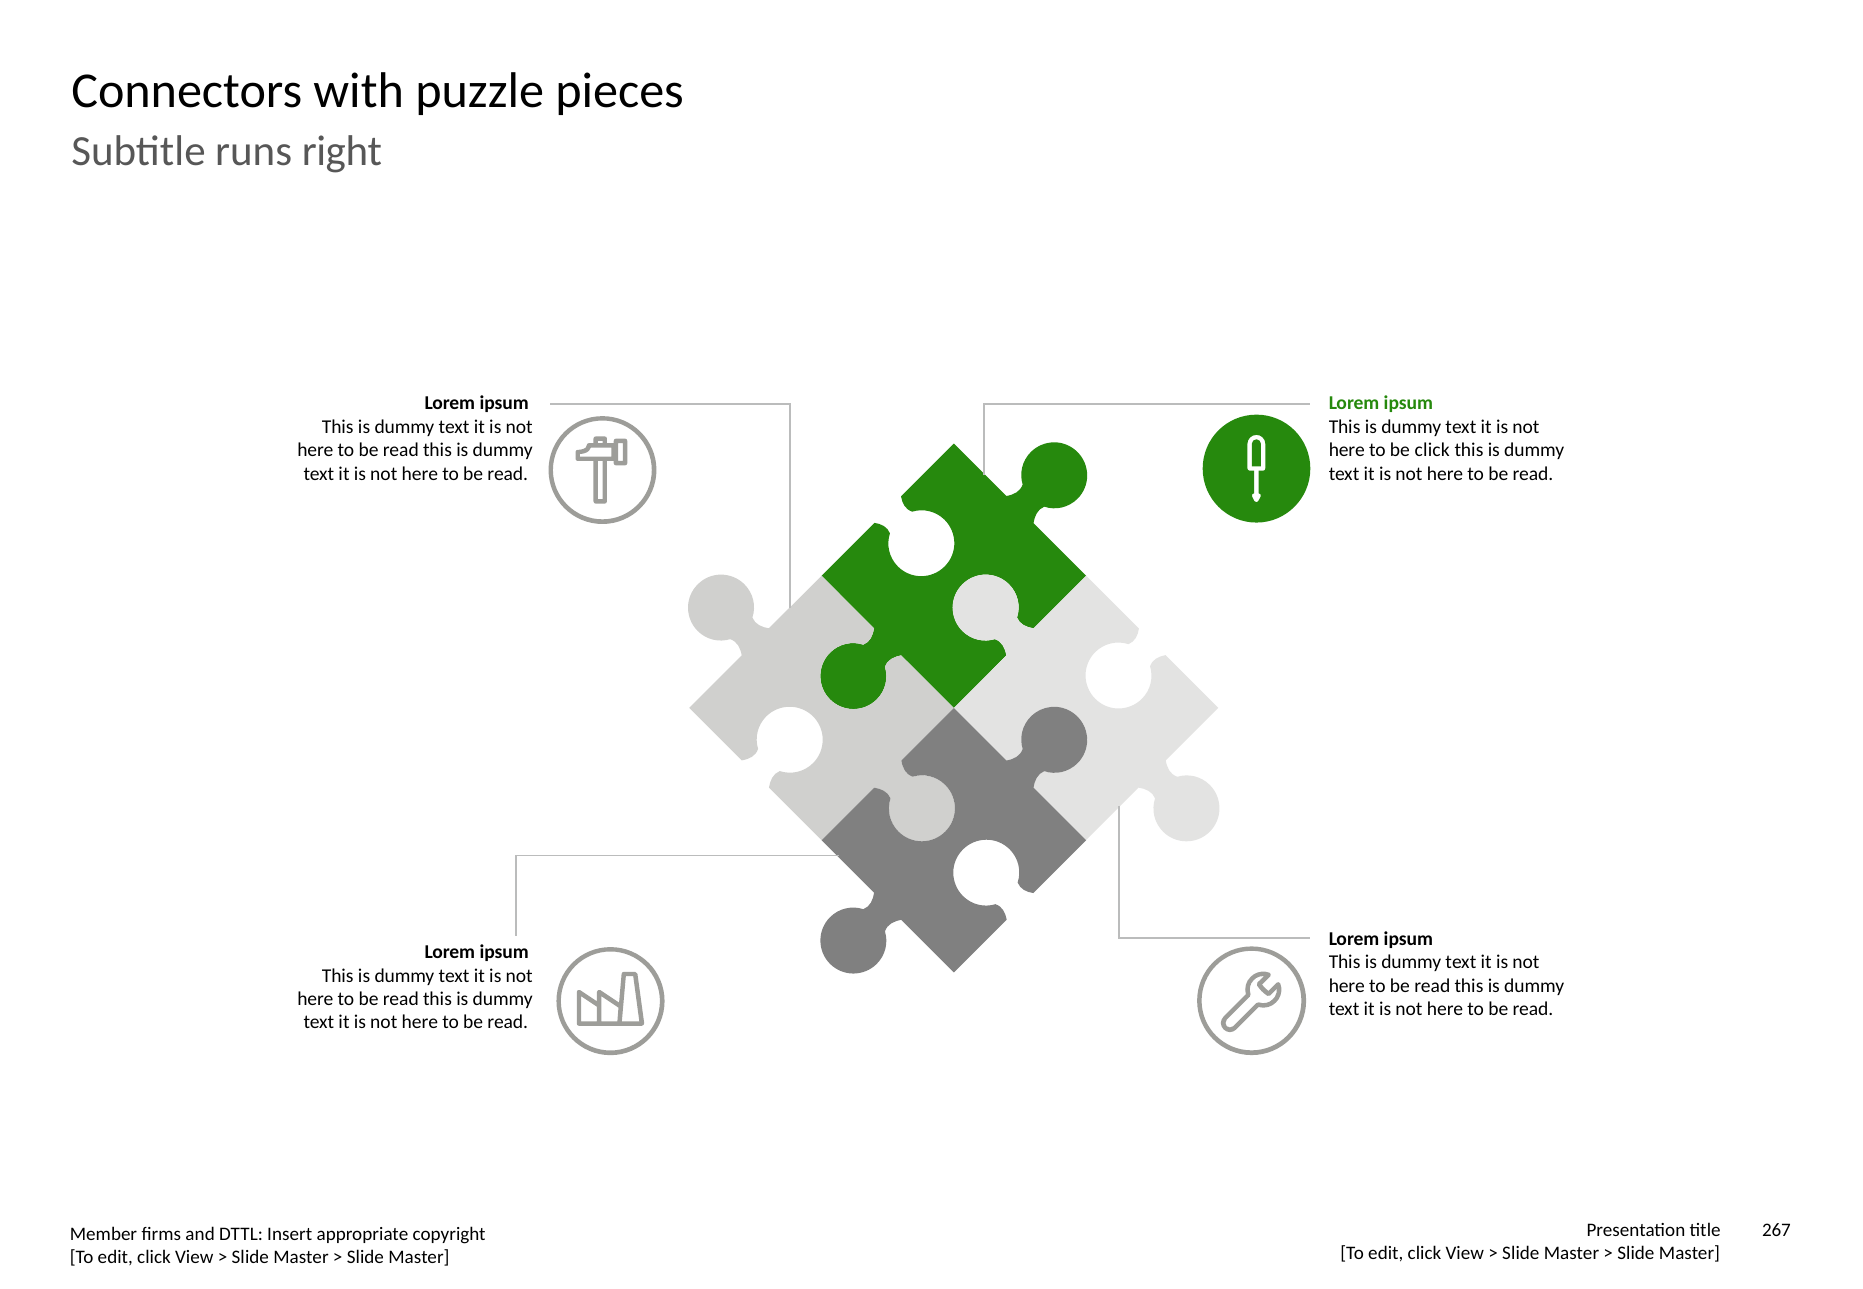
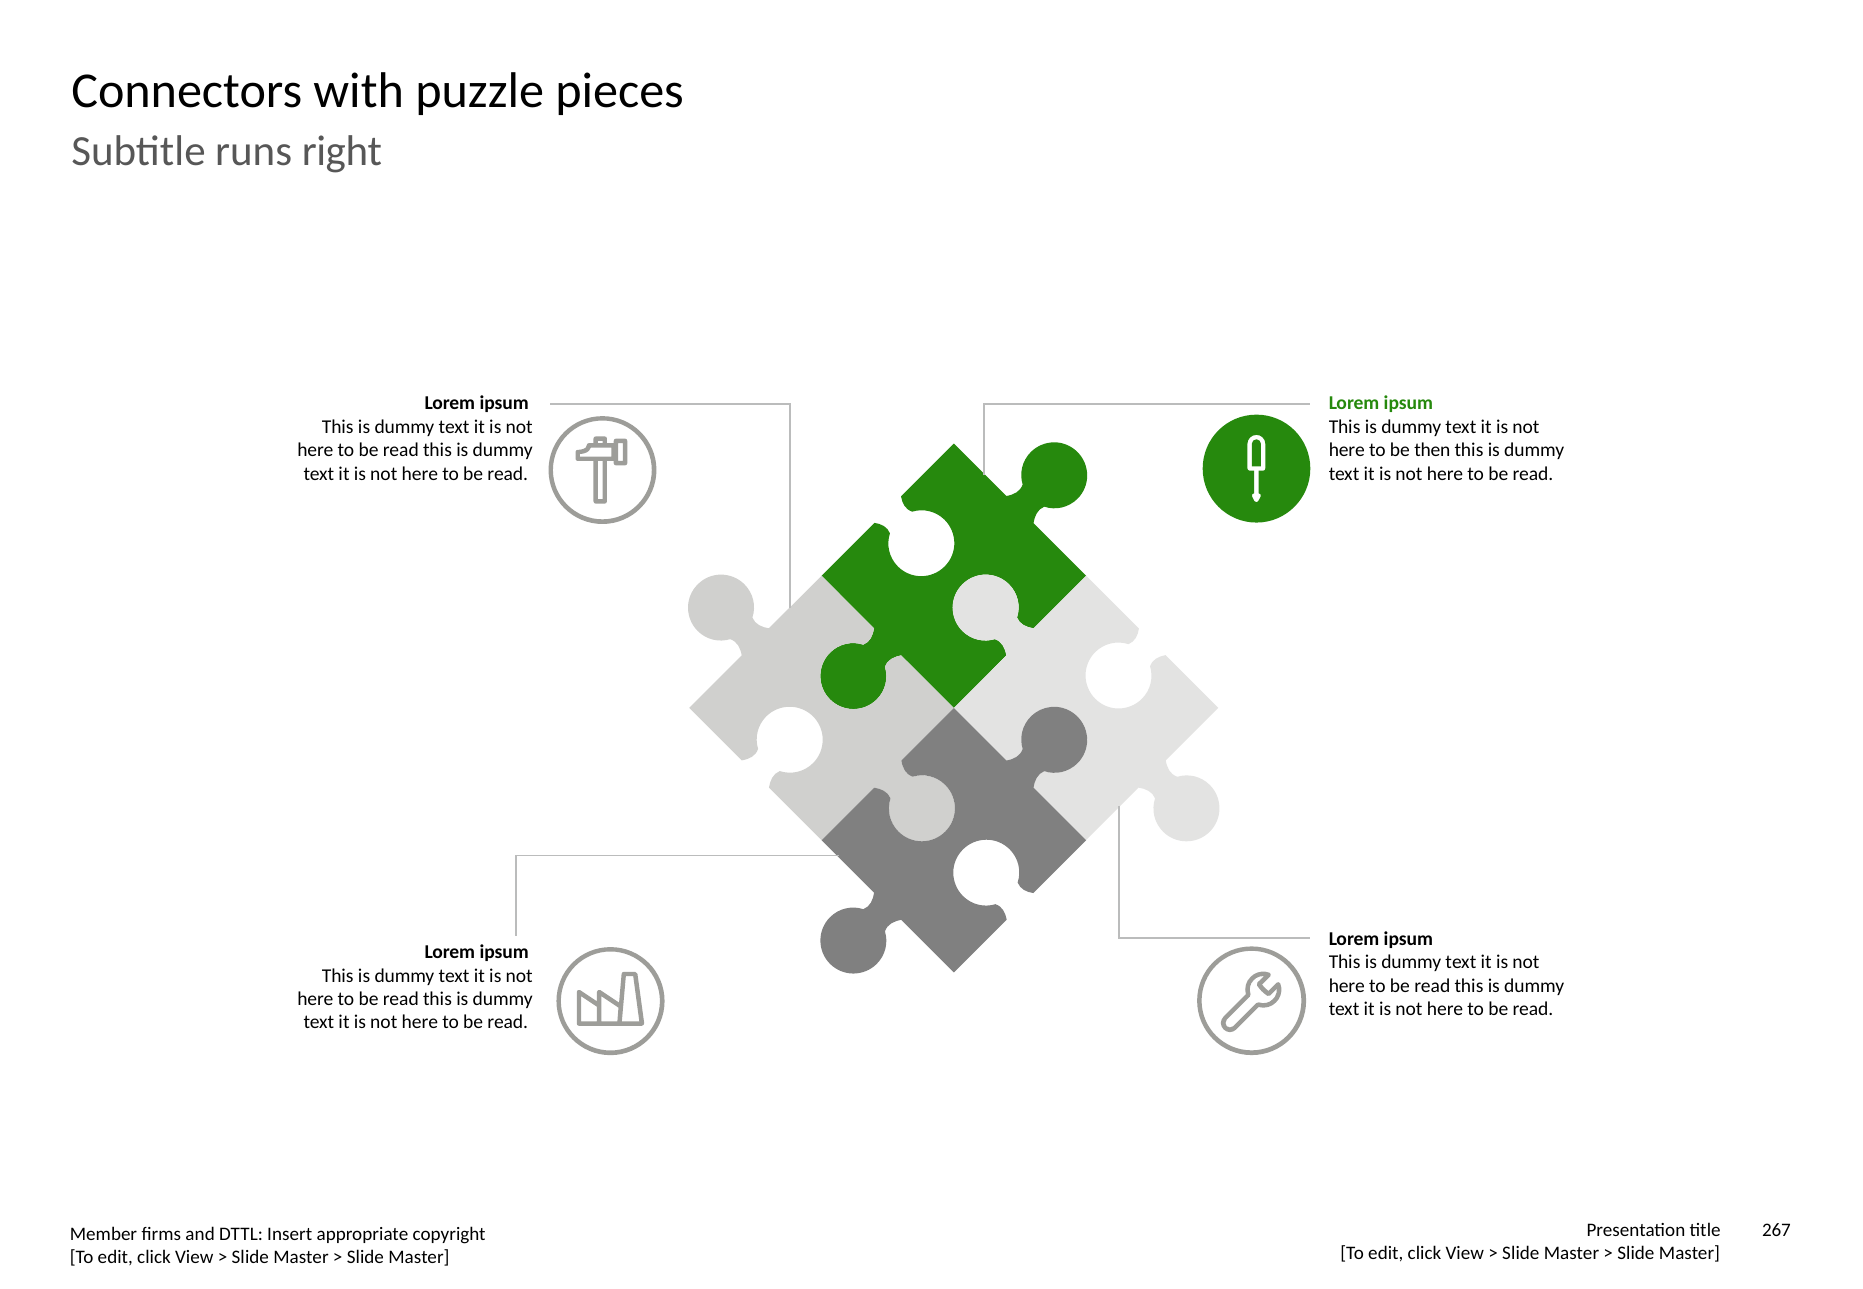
be click: click -> then
